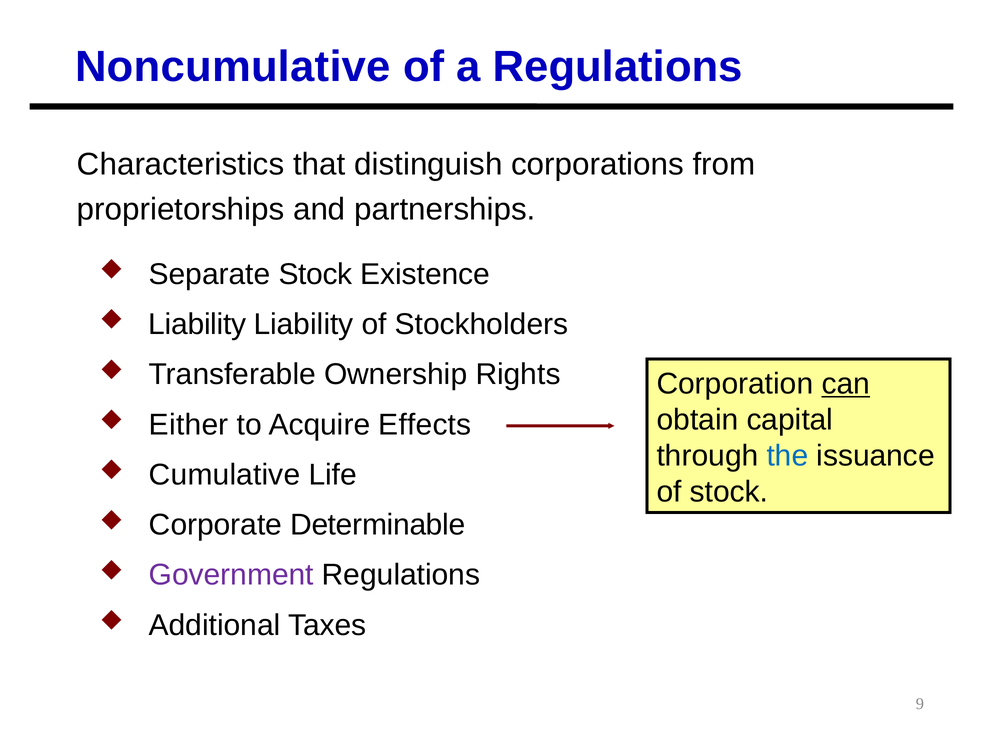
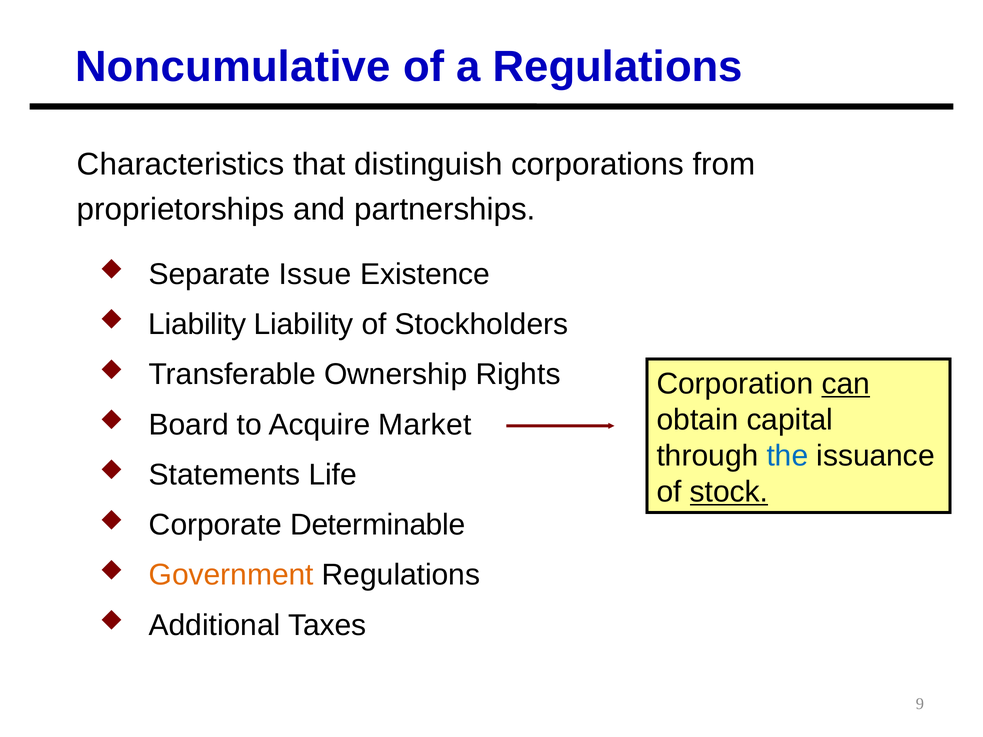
Separate Stock: Stock -> Issue
Either: Either -> Board
Effects: Effects -> Market
Cumulative: Cumulative -> Statements
stock at (729, 492) underline: none -> present
Government colour: purple -> orange
